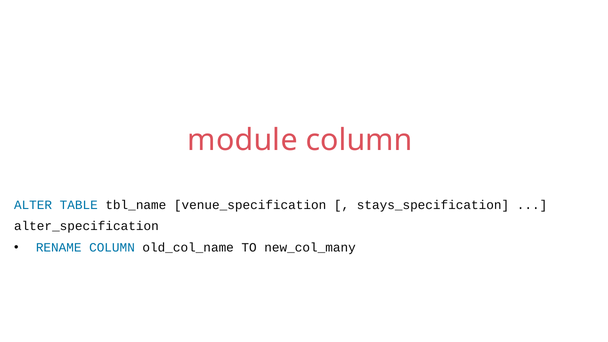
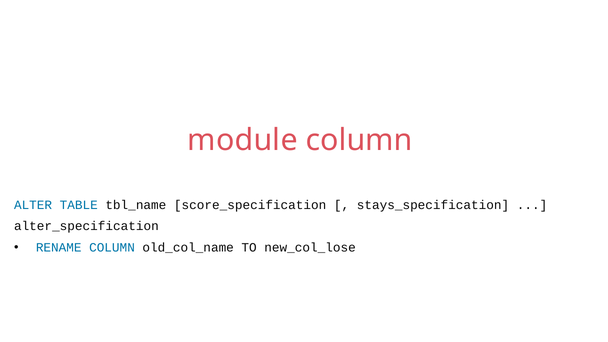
venue_specification: venue_specification -> score_specification
new_col_many: new_col_many -> new_col_lose
